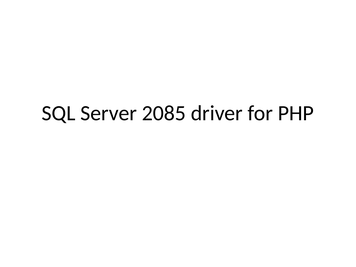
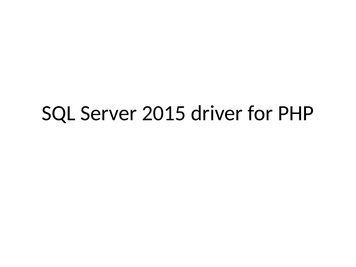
2085: 2085 -> 2015
